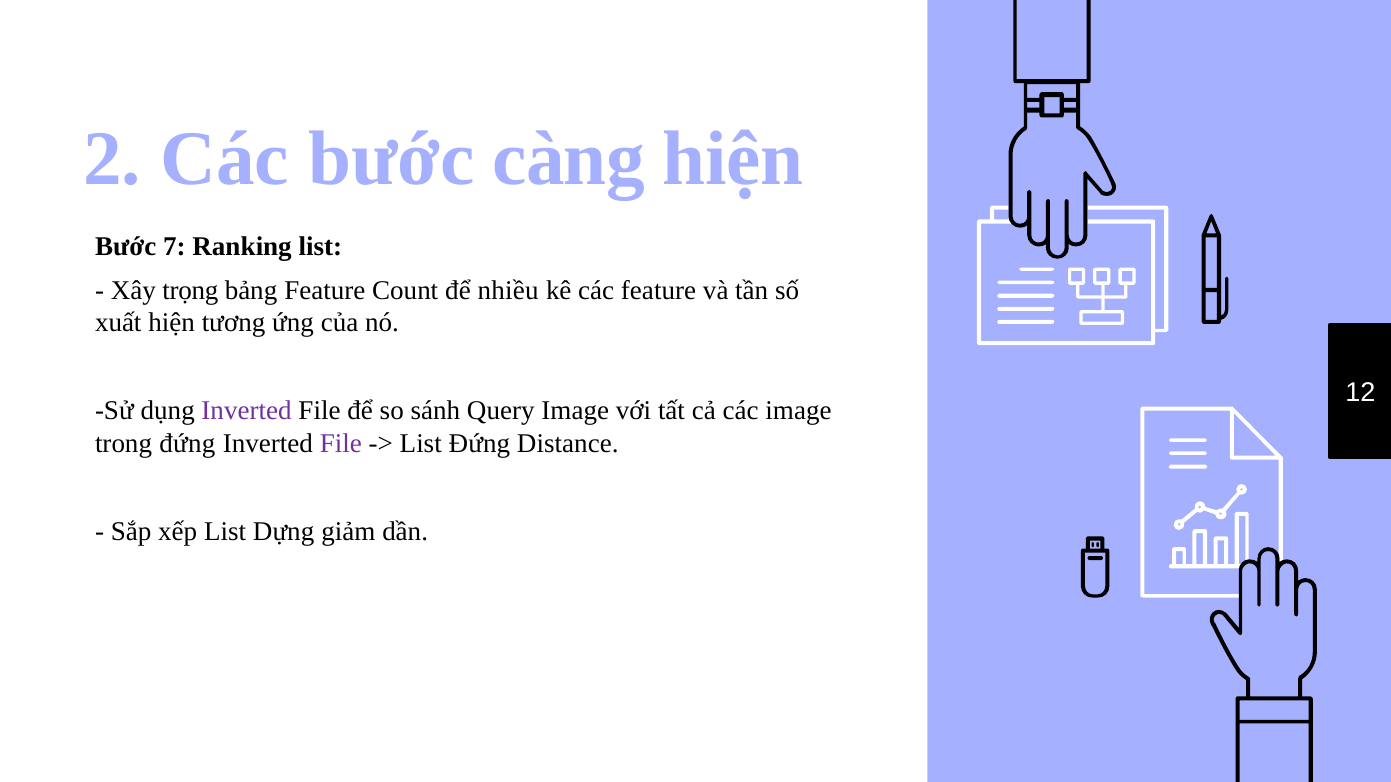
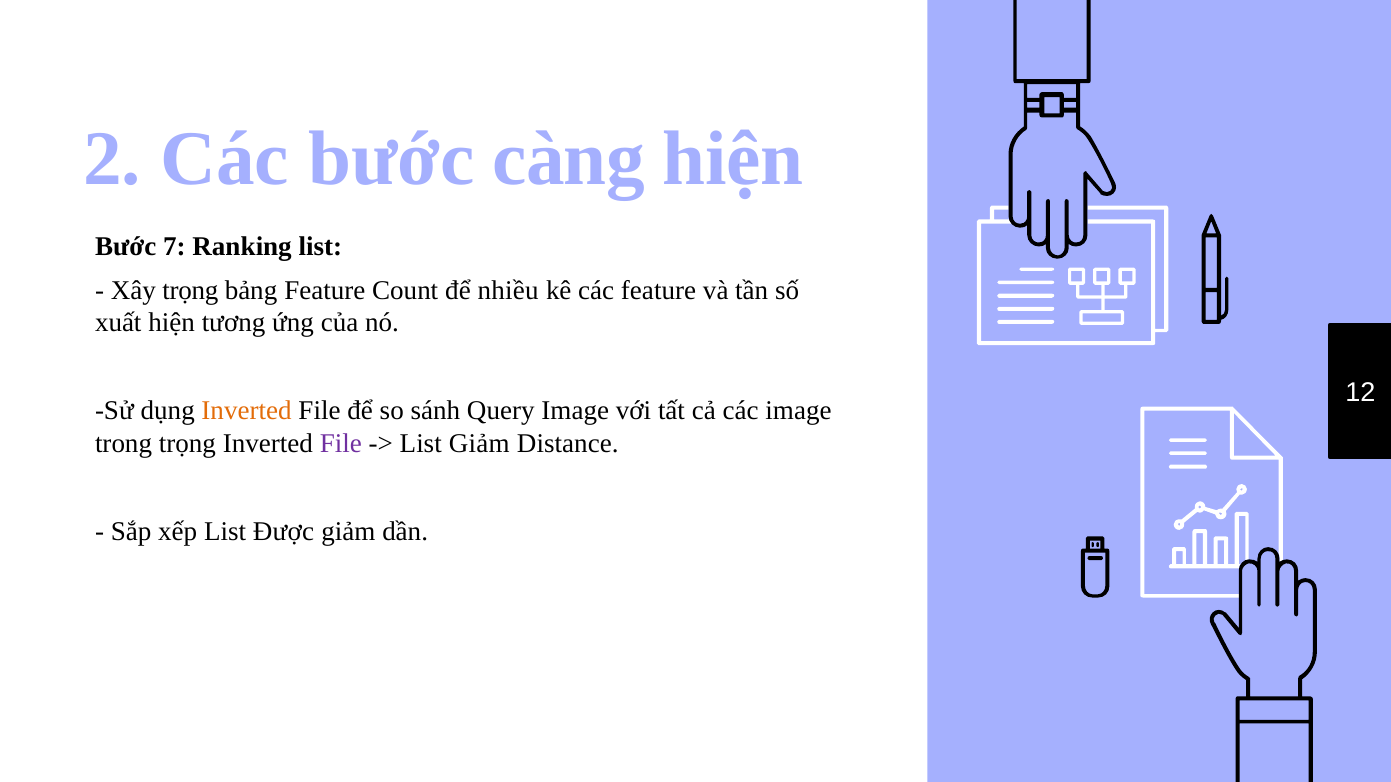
Inverted at (247, 411) colour: purple -> orange
trong đứng: đứng -> trọng
List Đứng: Đứng -> Giảm
Dựng: Dựng -> Được
